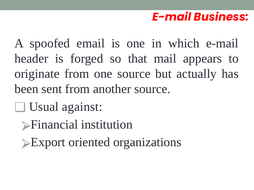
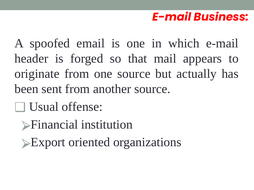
against: against -> offense
